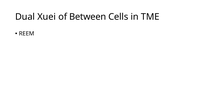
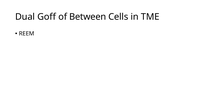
Xuei: Xuei -> Goff
